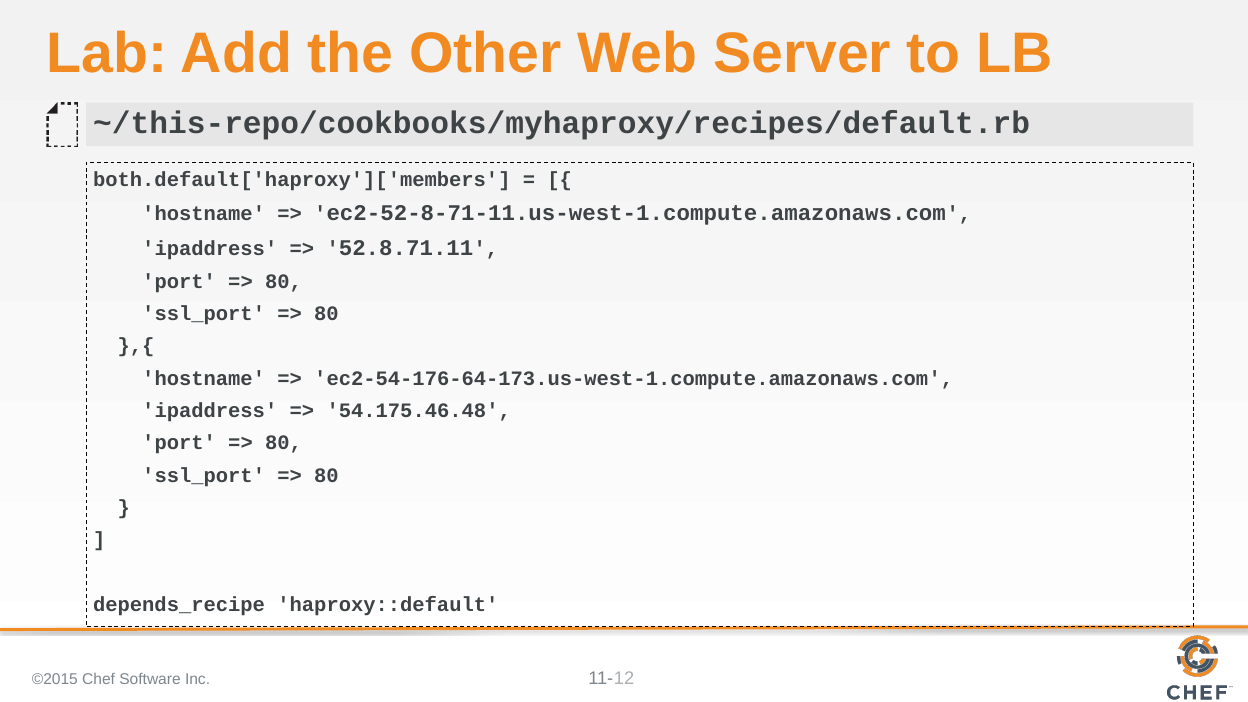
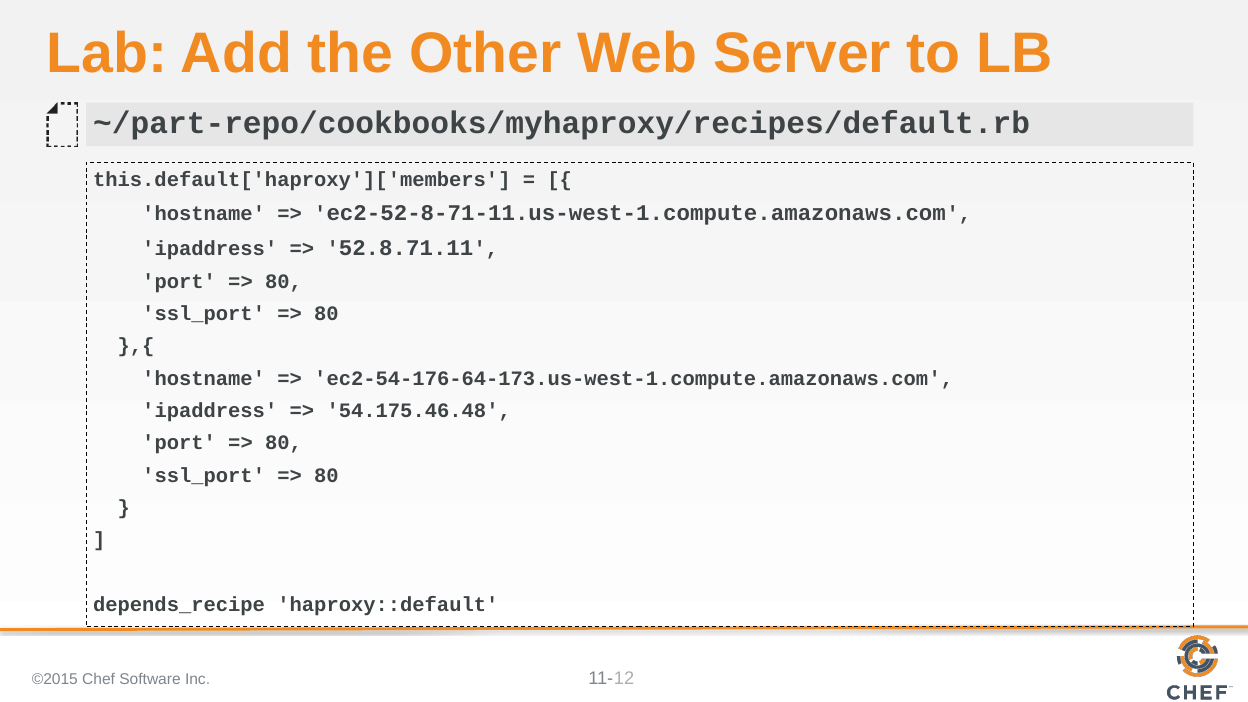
~/this-repo/cookbooks/myhaproxy/recipes/default.rb: ~/this-repo/cookbooks/myhaproxy/recipes/default.rb -> ~/part-repo/cookbooks/myhaproxy/recipes/default.rb
both.default['haproxy']['members: both.default['haproxy']['members -> this.default['haproxy']['members
